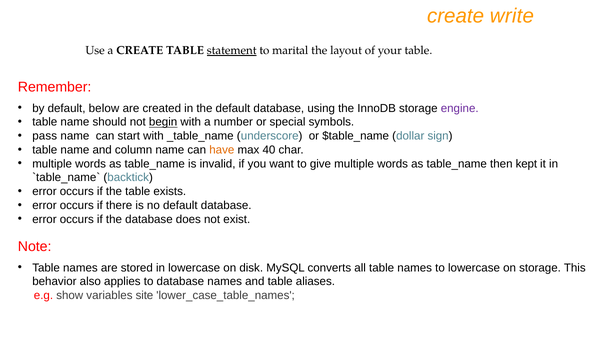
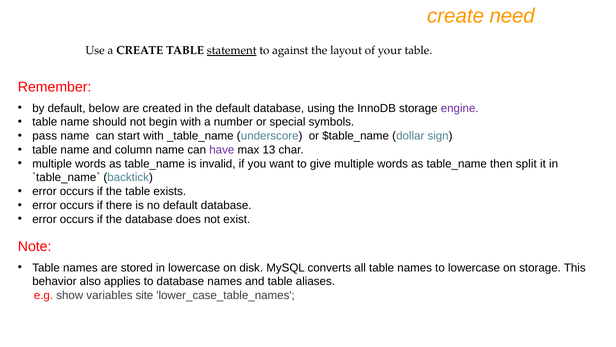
write: write -> need
marital: marital -> against
begin underline: present -> none
have colour: orange -> purple
40: 40 -> 13
kept: kept -> split
